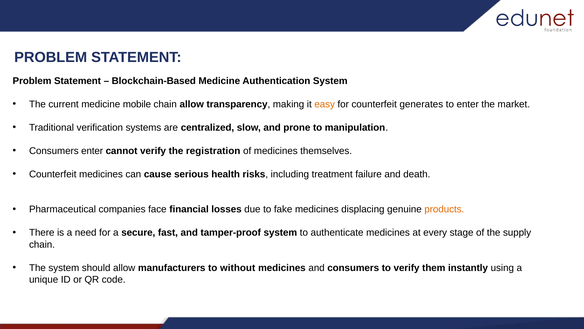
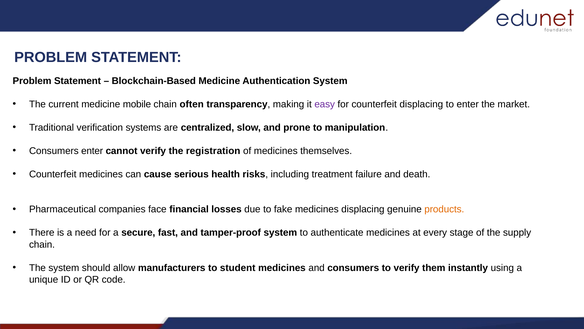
chain allow: allow -> often
easy colour: orange -> purple
counterfeit generates: generates -> displacing
without: without -> student
